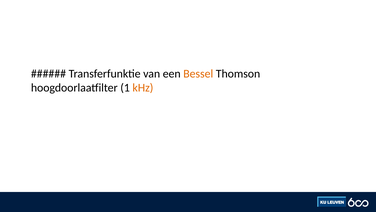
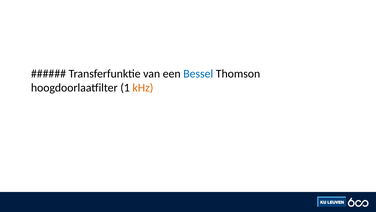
Bessel colour: orange -> blue
